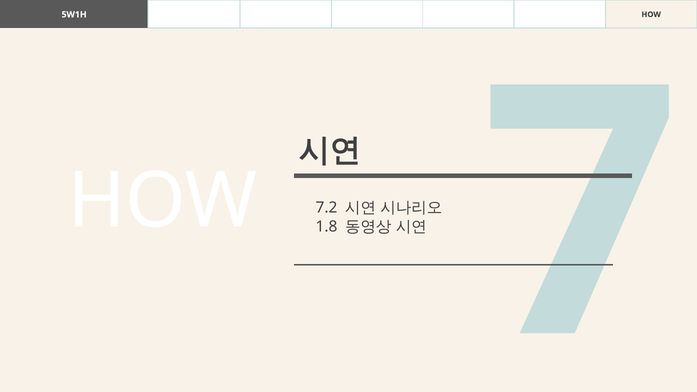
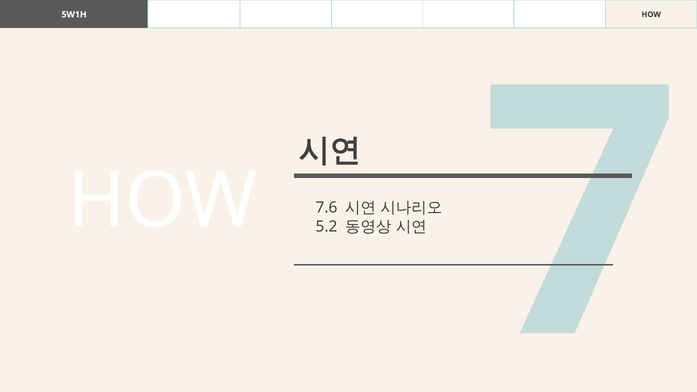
7.2: 7.2 -> 7.6
1.8: 1.8 -> 5.2
